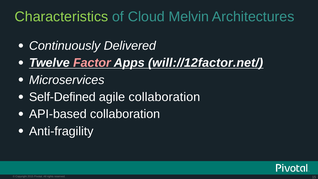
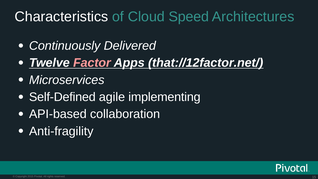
Characteristics colour: light green -> white
Melvin: Melvin -> Speed
will://12factor.net/: will://12factor.net/ -> that://12factor.net/
agile collaboration: collaboration -> implementing
